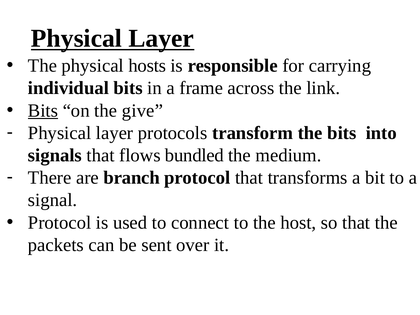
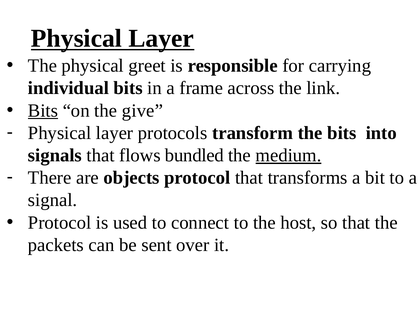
hosts: hosts -> greet
medium underline: none -> present
branch: branch -> objects
